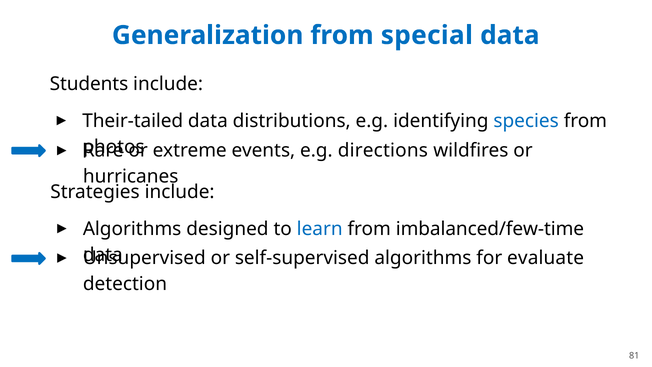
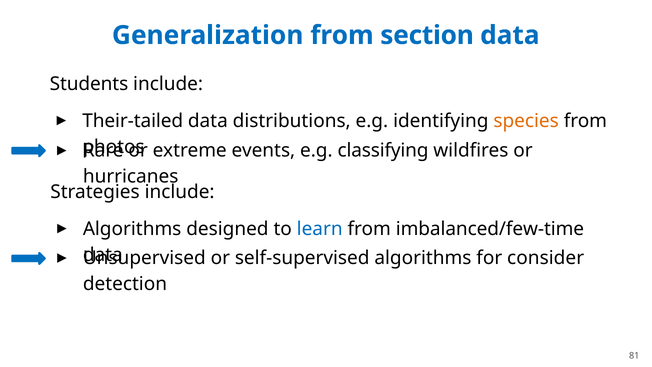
special: special -> section
species colour: blue -> orange
directions: directions -> classifying
evaluate: evaluate -> consider
